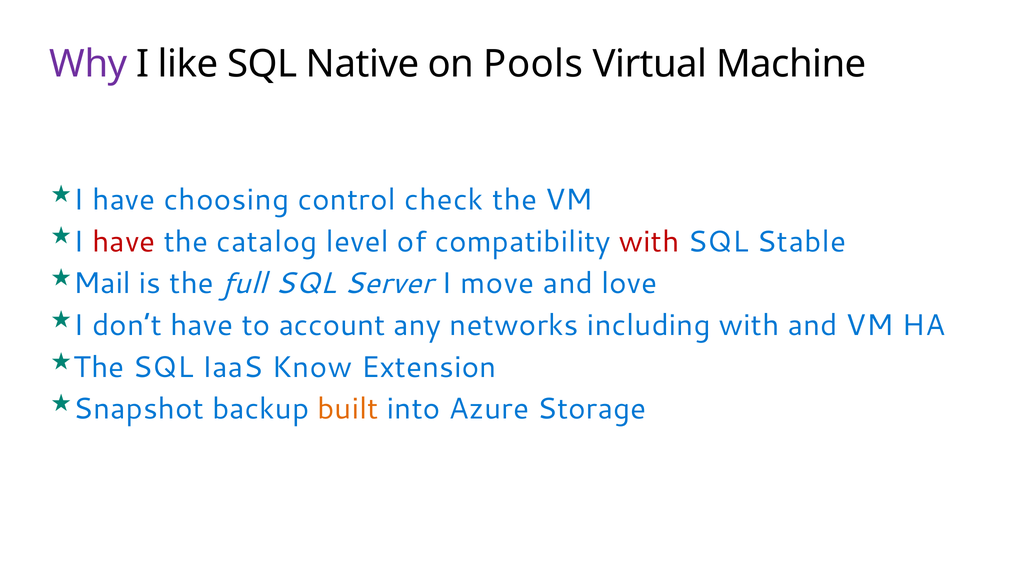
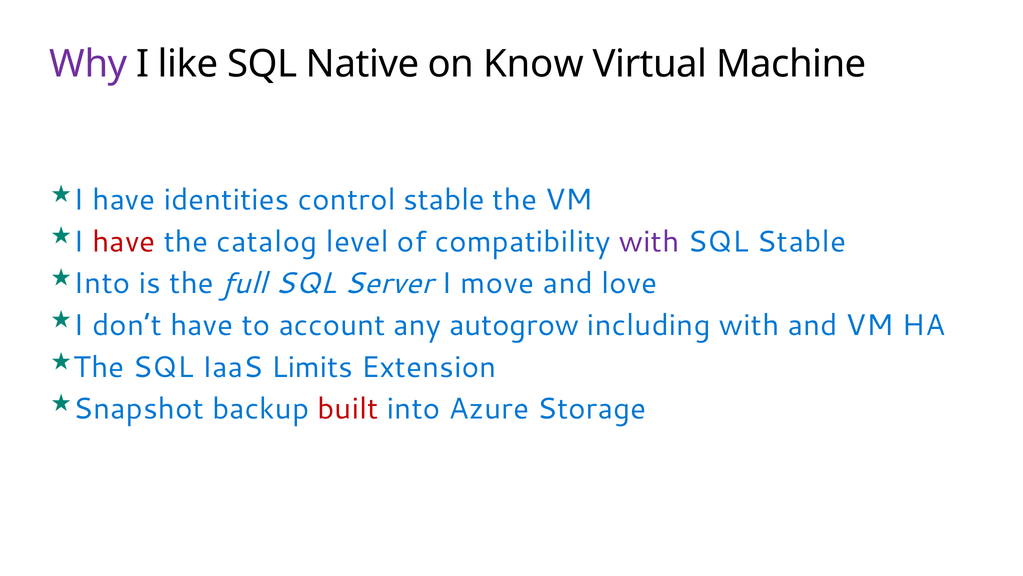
Pools: Pools -> Know
choosing: choosing -> identities
control check: check -> stable
with at (649, 241) colour: red -> purple
Mail at (102, 283): Mail -> Into
networks: networks -> autogrow
Know: Know -> Limits
built colour: orange -> red
